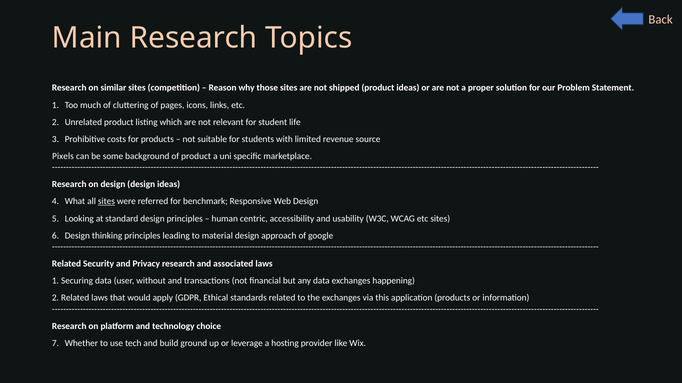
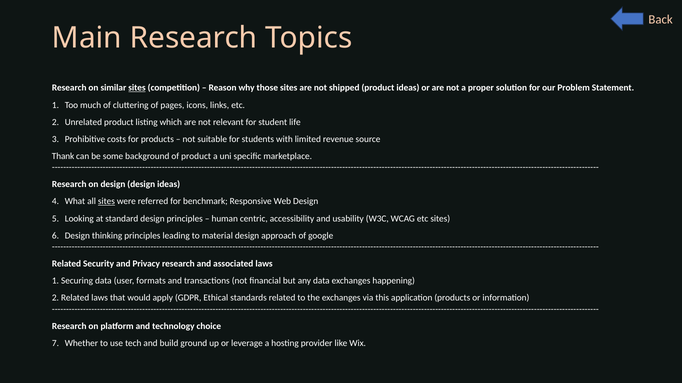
sites at (137, 88) underline: none -> present
Pixels: Pixels -> Thank
without: without -> formats
